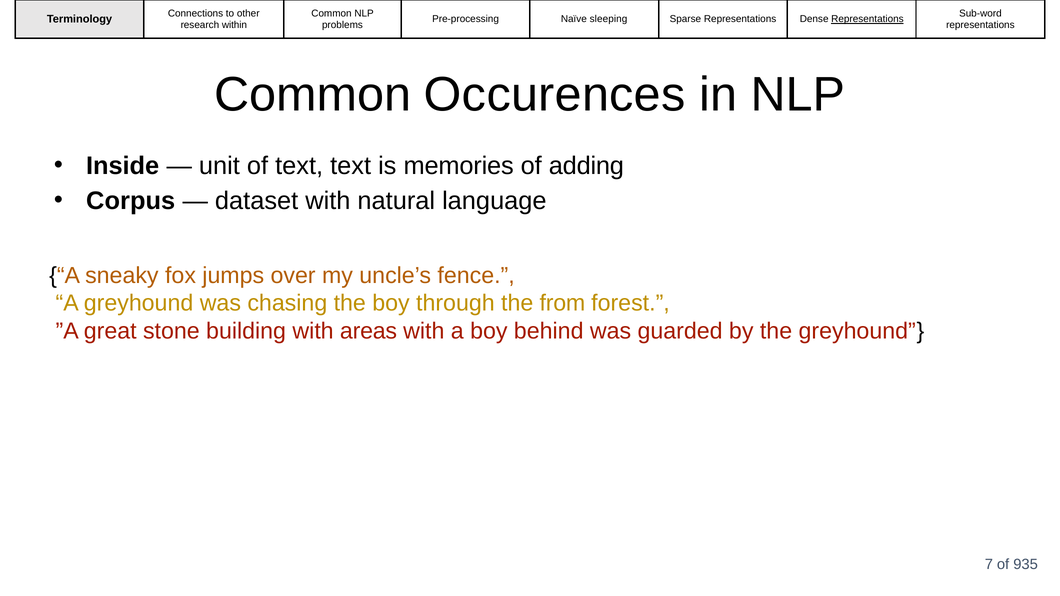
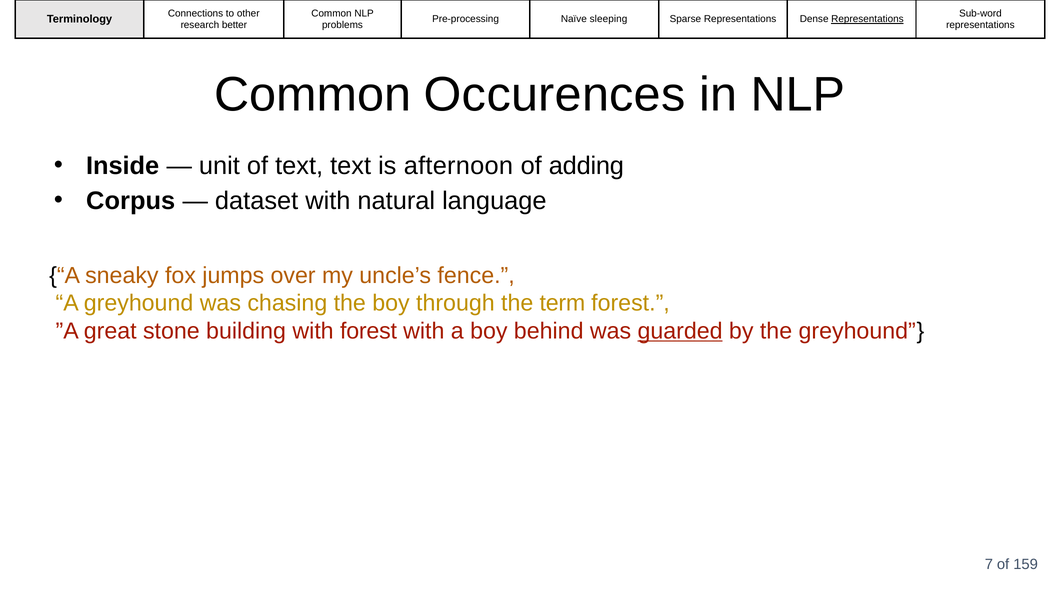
within: within -> better
memories: memories -> afternoon
from: from -> term
with areas: areas -> forest
guarded underline: none -> present
935: 935 -> 159
